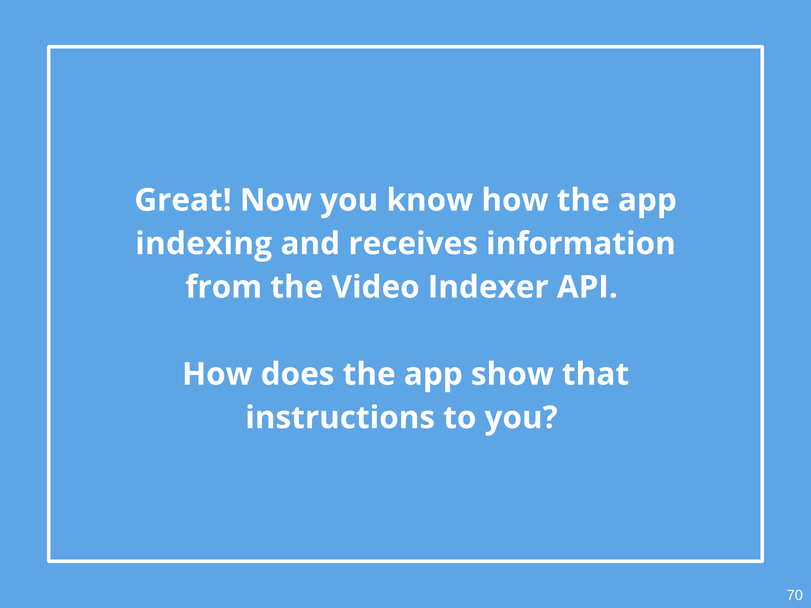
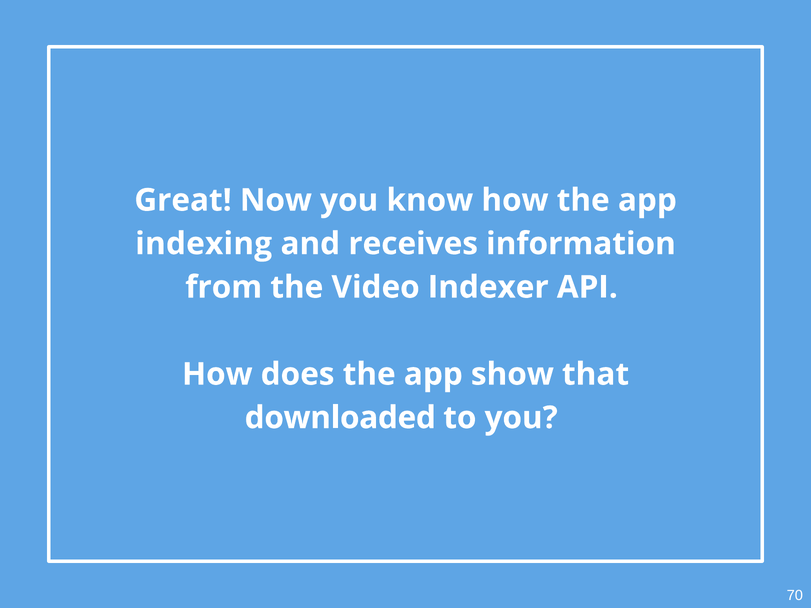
instructions: instructions -> downloaded
